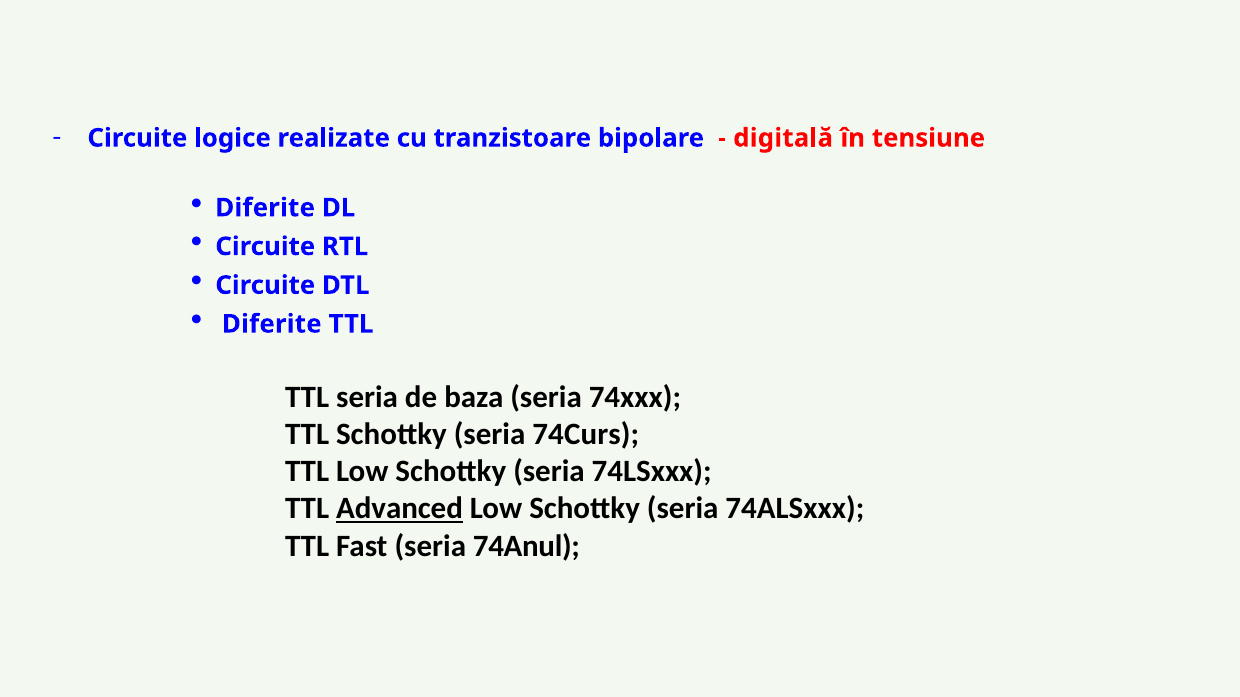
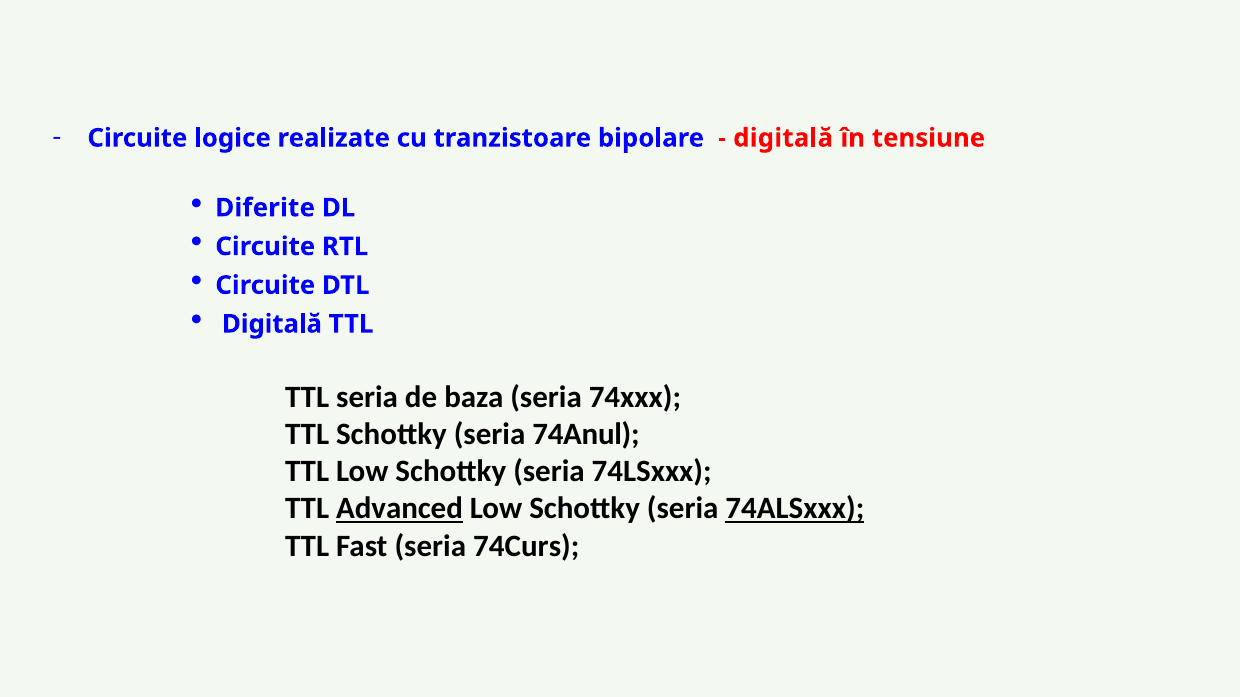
Diferite at (272, 324): Diferite -> Digitală
74Curs: 74Curs -> 74Anul
74ALSxxx underline: none -> present
74Anul: 74Anul -> 74Curs
